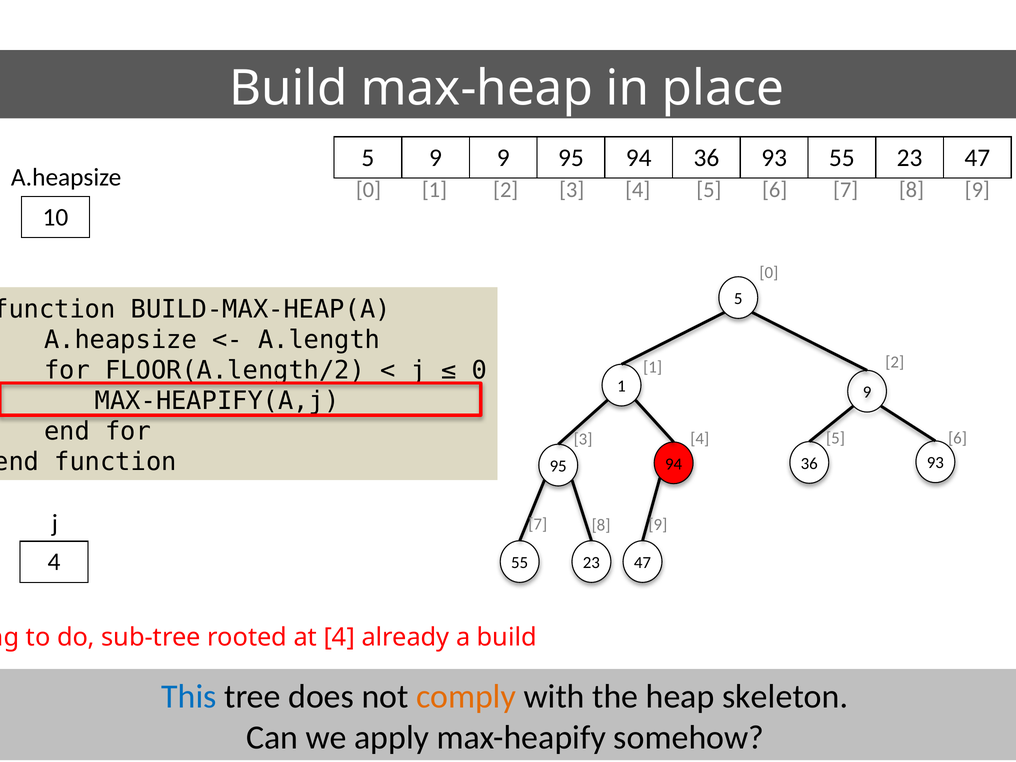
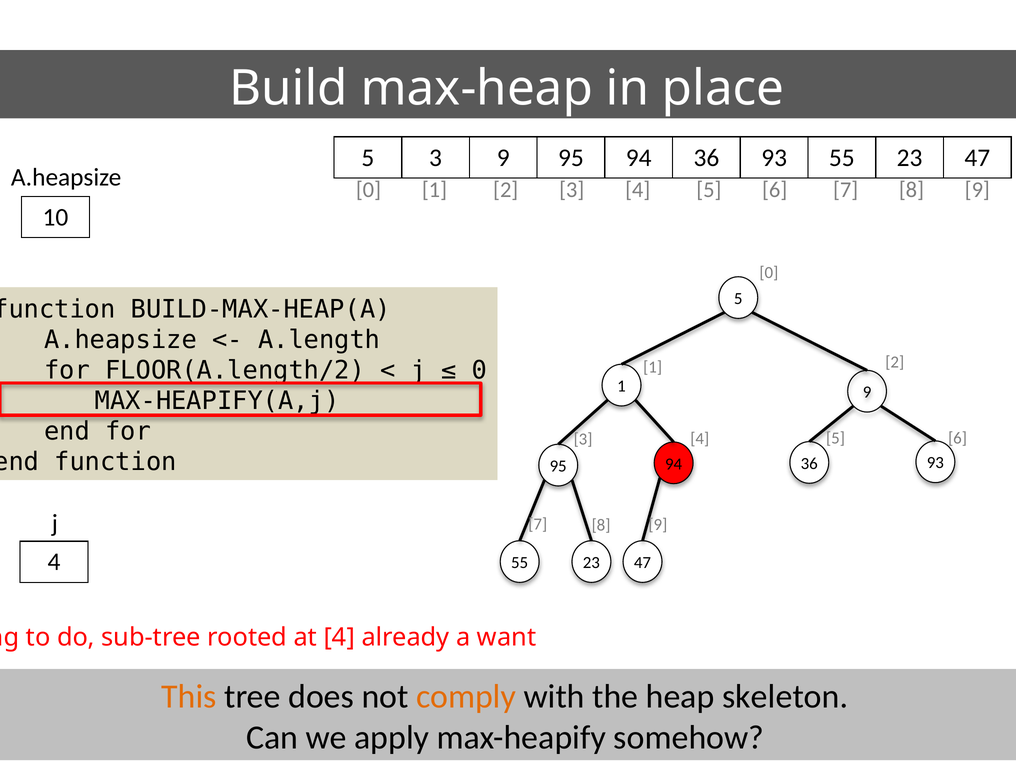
5 9: 9 -> 3
a build: build -> want
This colour: blue -> orange
